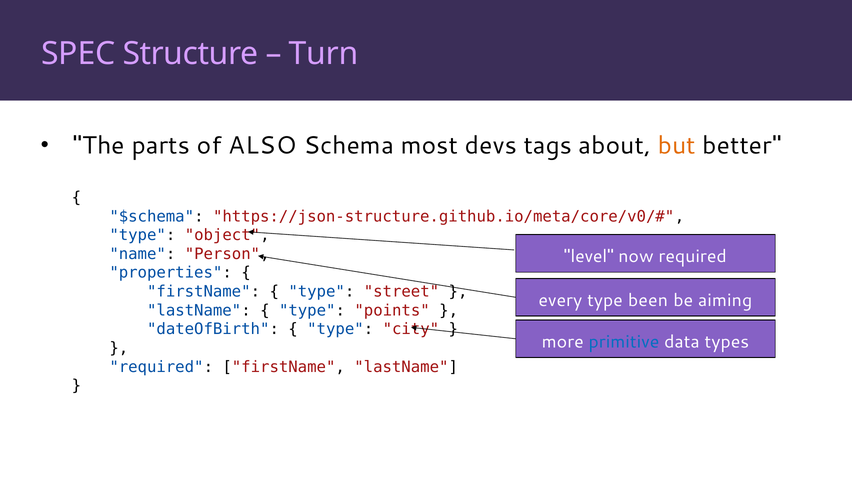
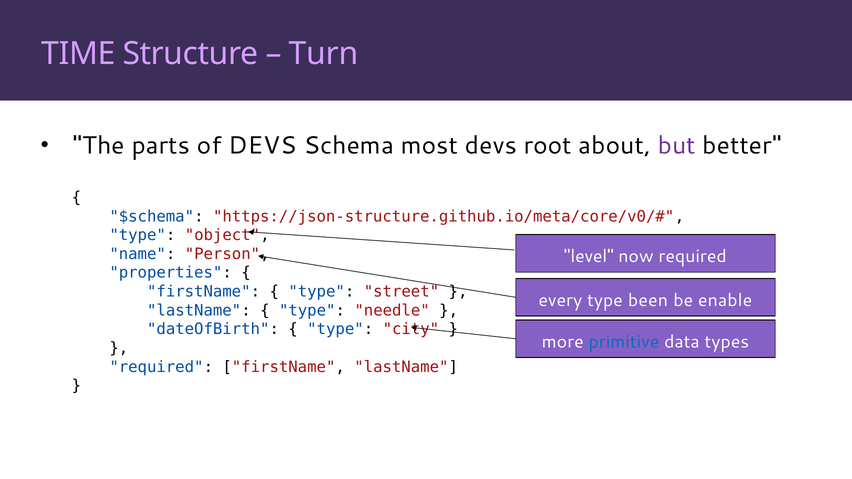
SPEC: SPEC -> TIME
of ALSO: ALSO -> DEVS
tags: tags -> root
but colour: orange -> purple
aiming: aiming -> enable
points: points -> needle
